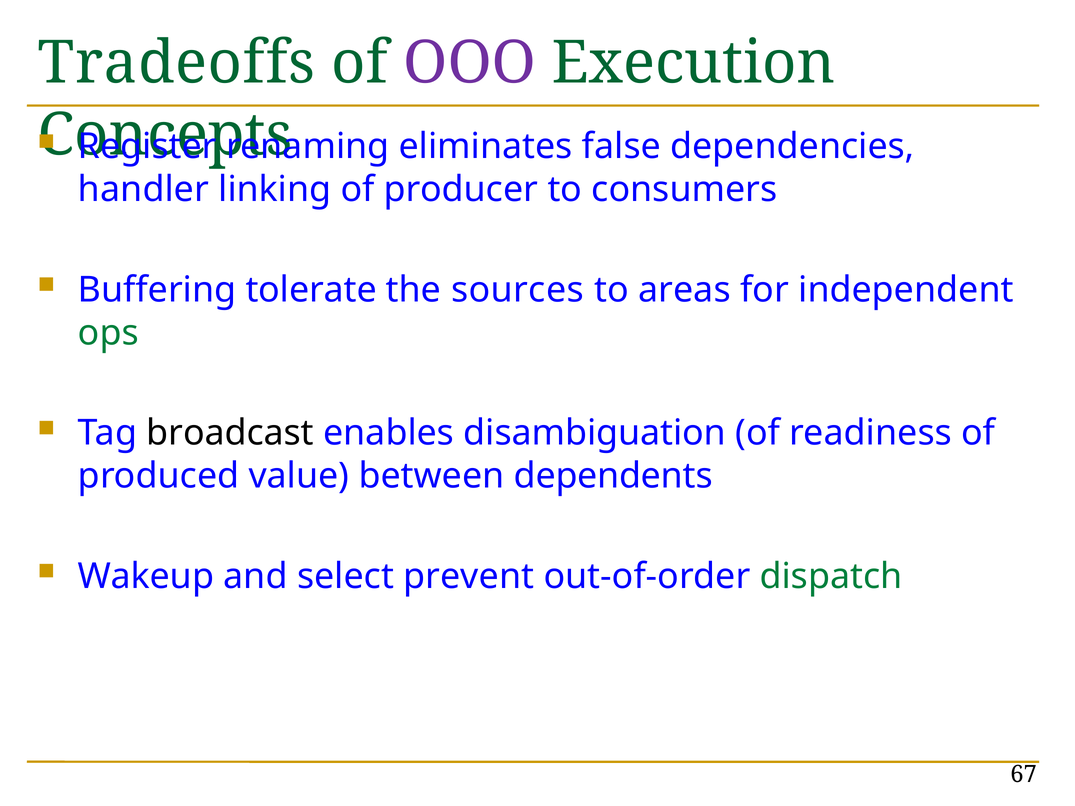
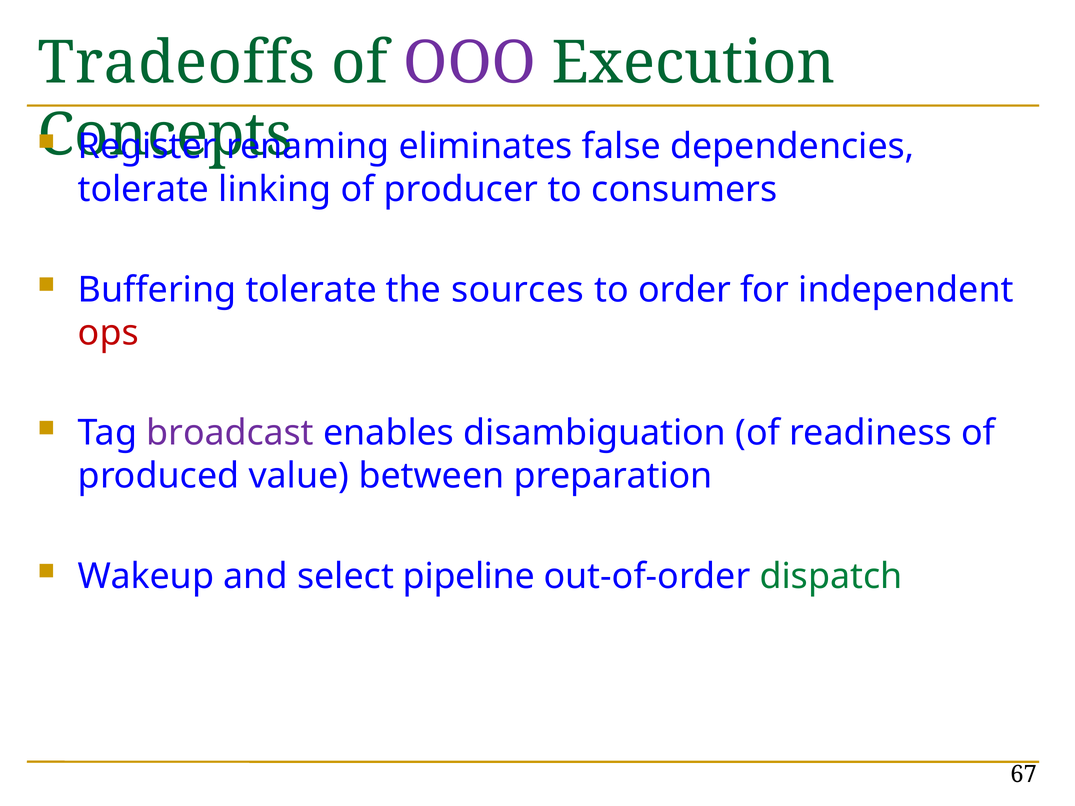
handler at (143, 190): handler -> tolerate
areas: areas -> order
ops colour: green -> red
broadcast colour: black -> purple
dependents: dependents -> preparation
prevent: prevent -> pipeline
